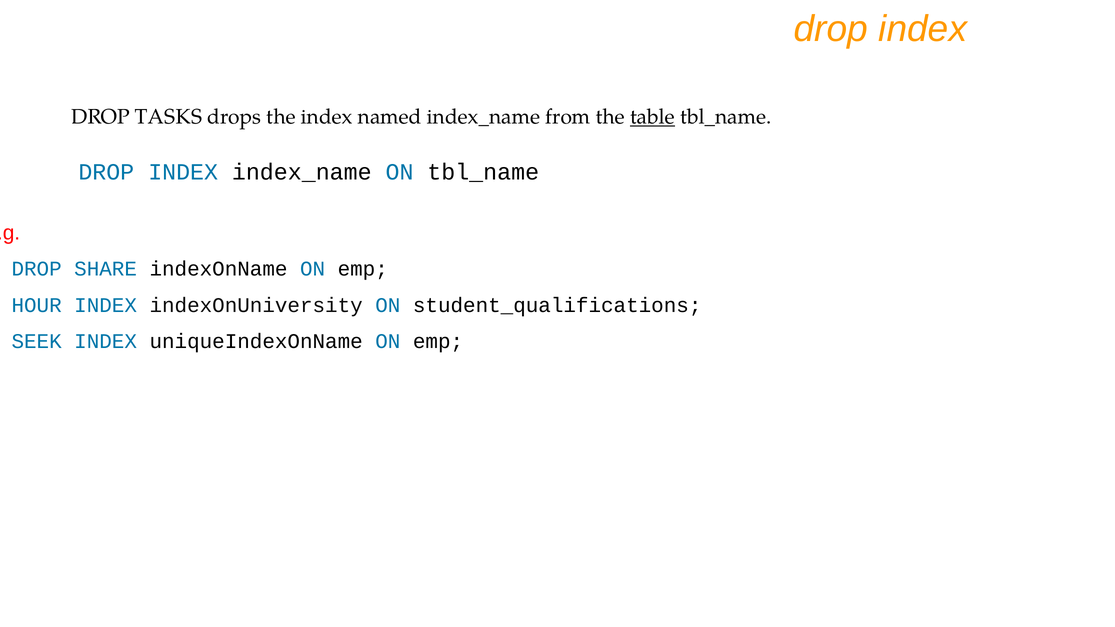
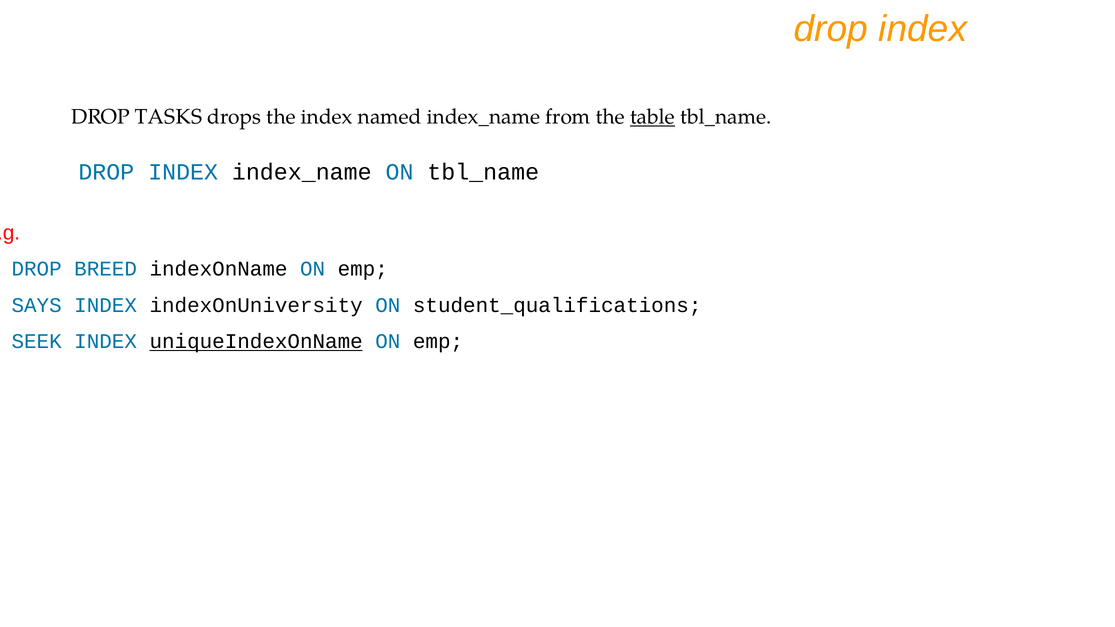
SHARE: SHARE -> BREED
HOUR: HOUR -> SAYS
uniqueIndexOnName underline: none -> present
